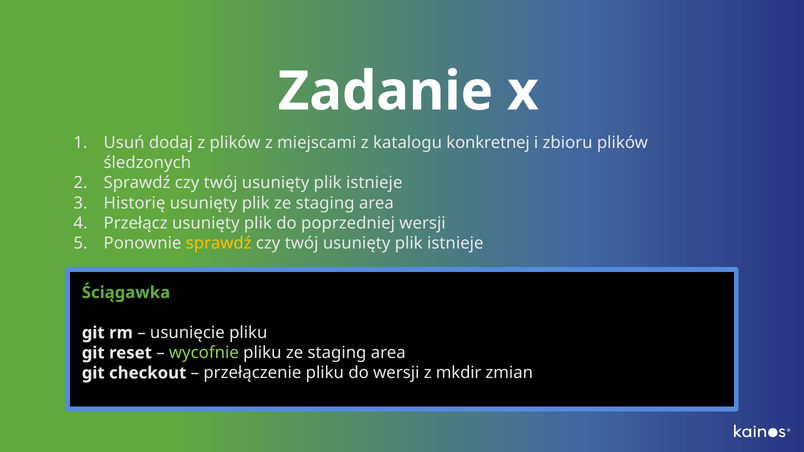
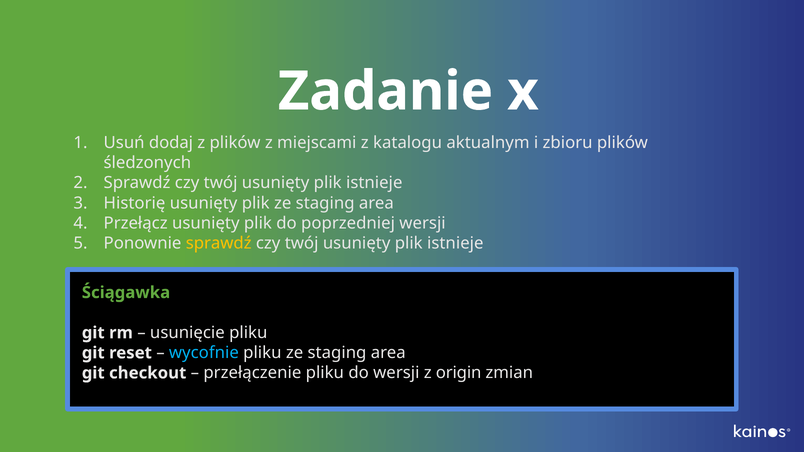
konkretnej: konkretnej -> aktualnym
wycofnie colour: light green -> light blue
mkdir: mkdir -> origin
